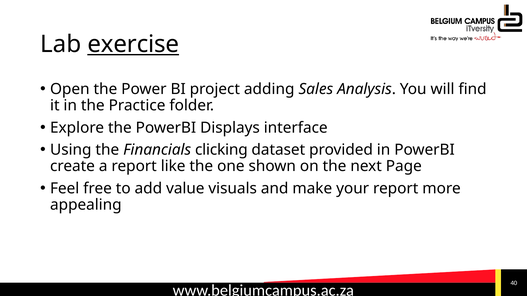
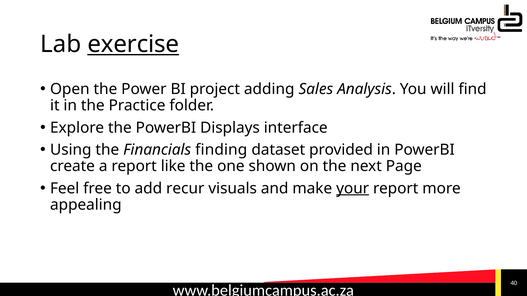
clicking: clicking -> finding
value: value -> recur
your underline: none -> present
